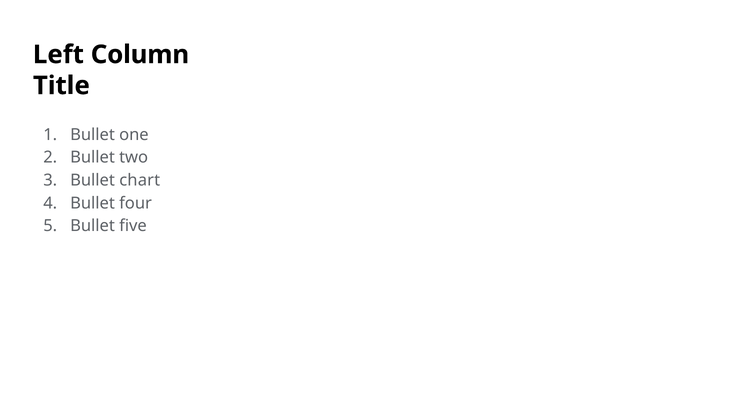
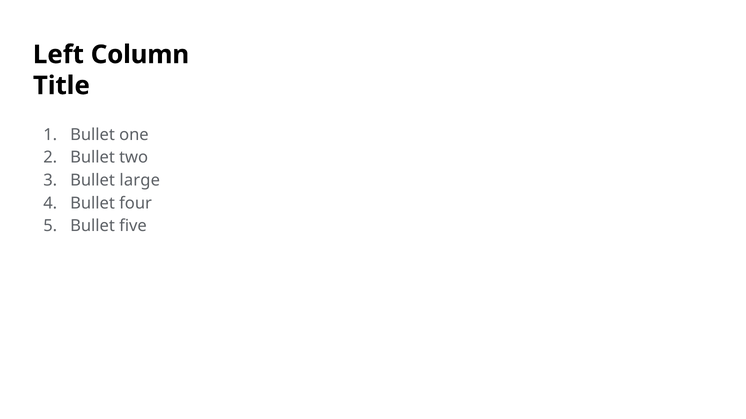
chart: chart -> large
